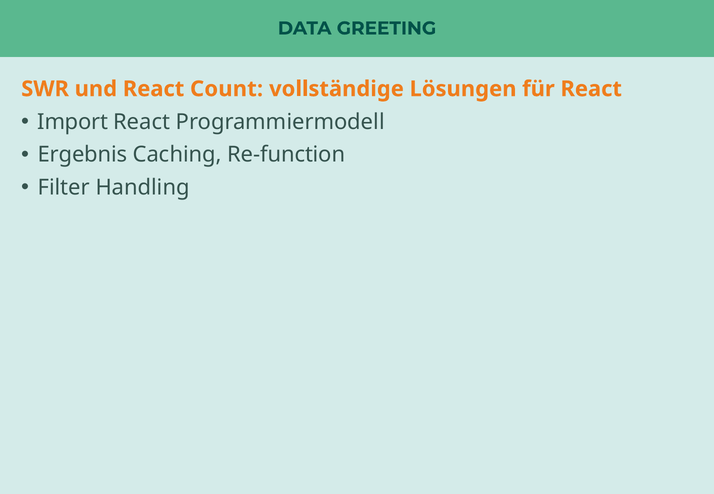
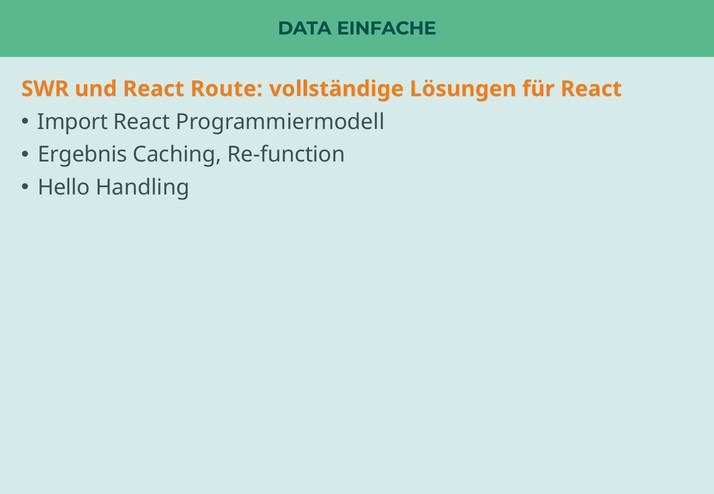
GREETING: GREETING -> EINFACHE
Count: Count -> Route
Filter: Filter -> Hello
